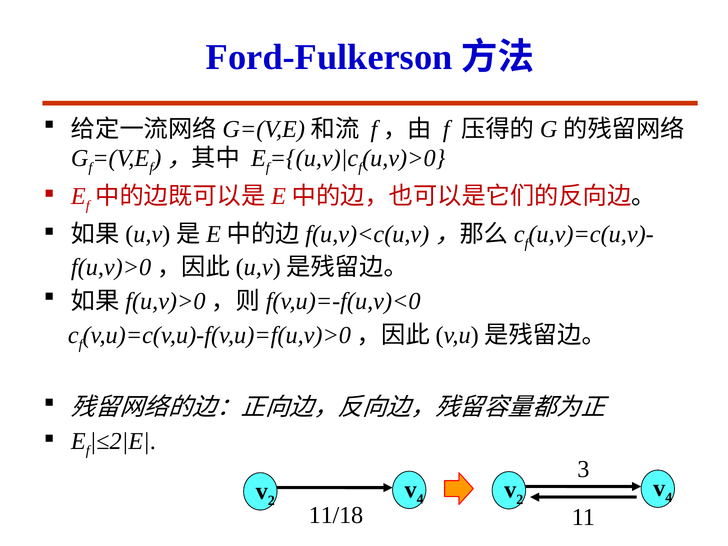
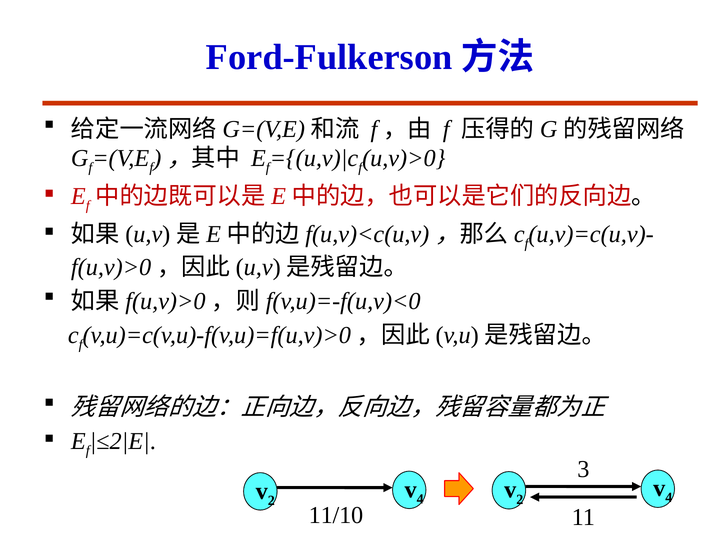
11/18: 11/18 -> 11/10
